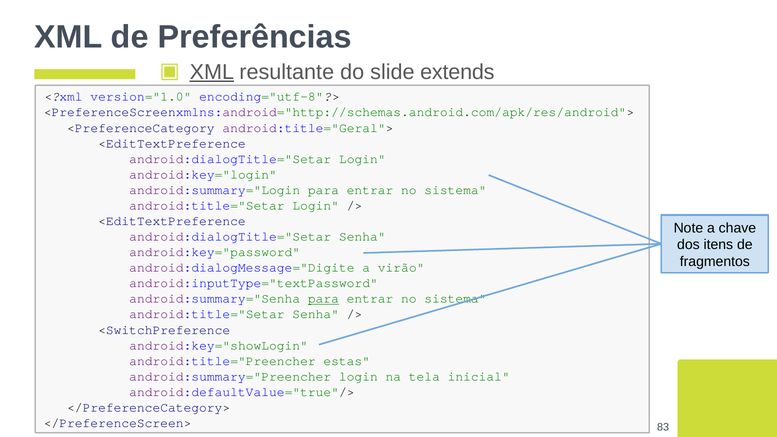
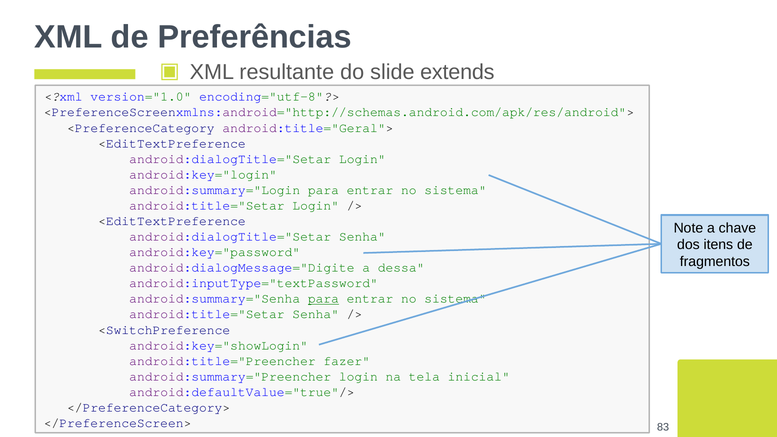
XML at (212, 72) underline: present -> none
virão: virão -> dessa
estas: estas -> fazer
